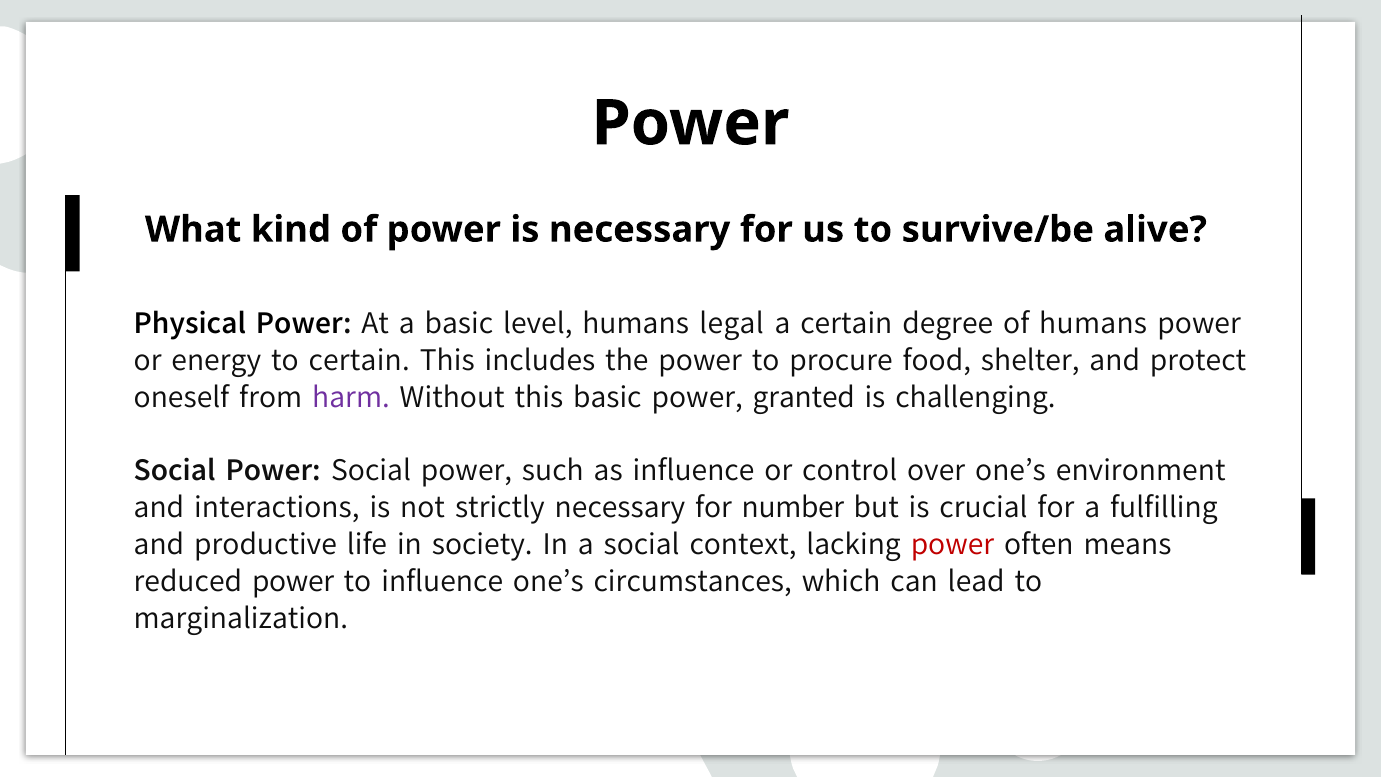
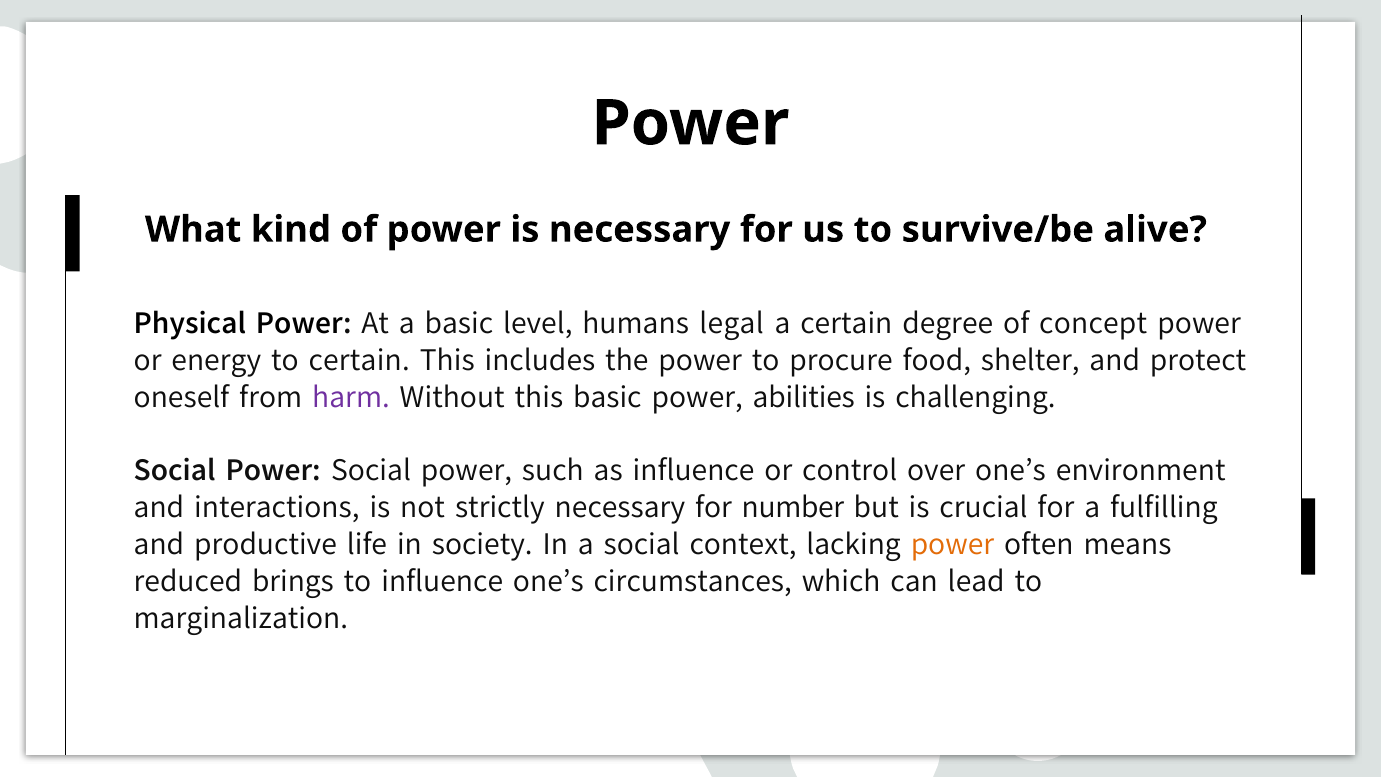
of humans: humans -> concept
granted: granted -> abilities
power at (953, 544) colour: red -> orange
reduced power: power -> brings
